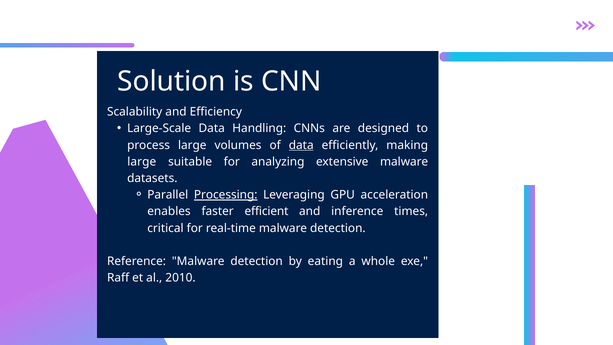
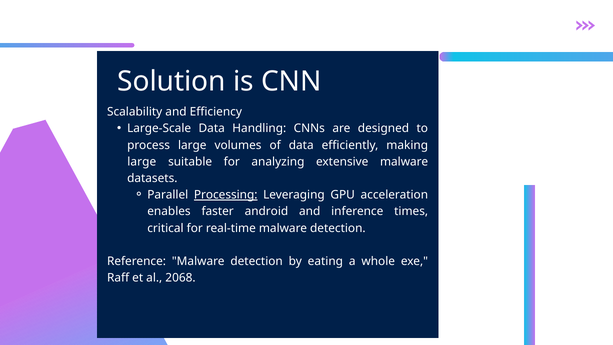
data at (301, 145) underline: present -> none
efficient: efficient -> android
2010: 2010 -> 2068
